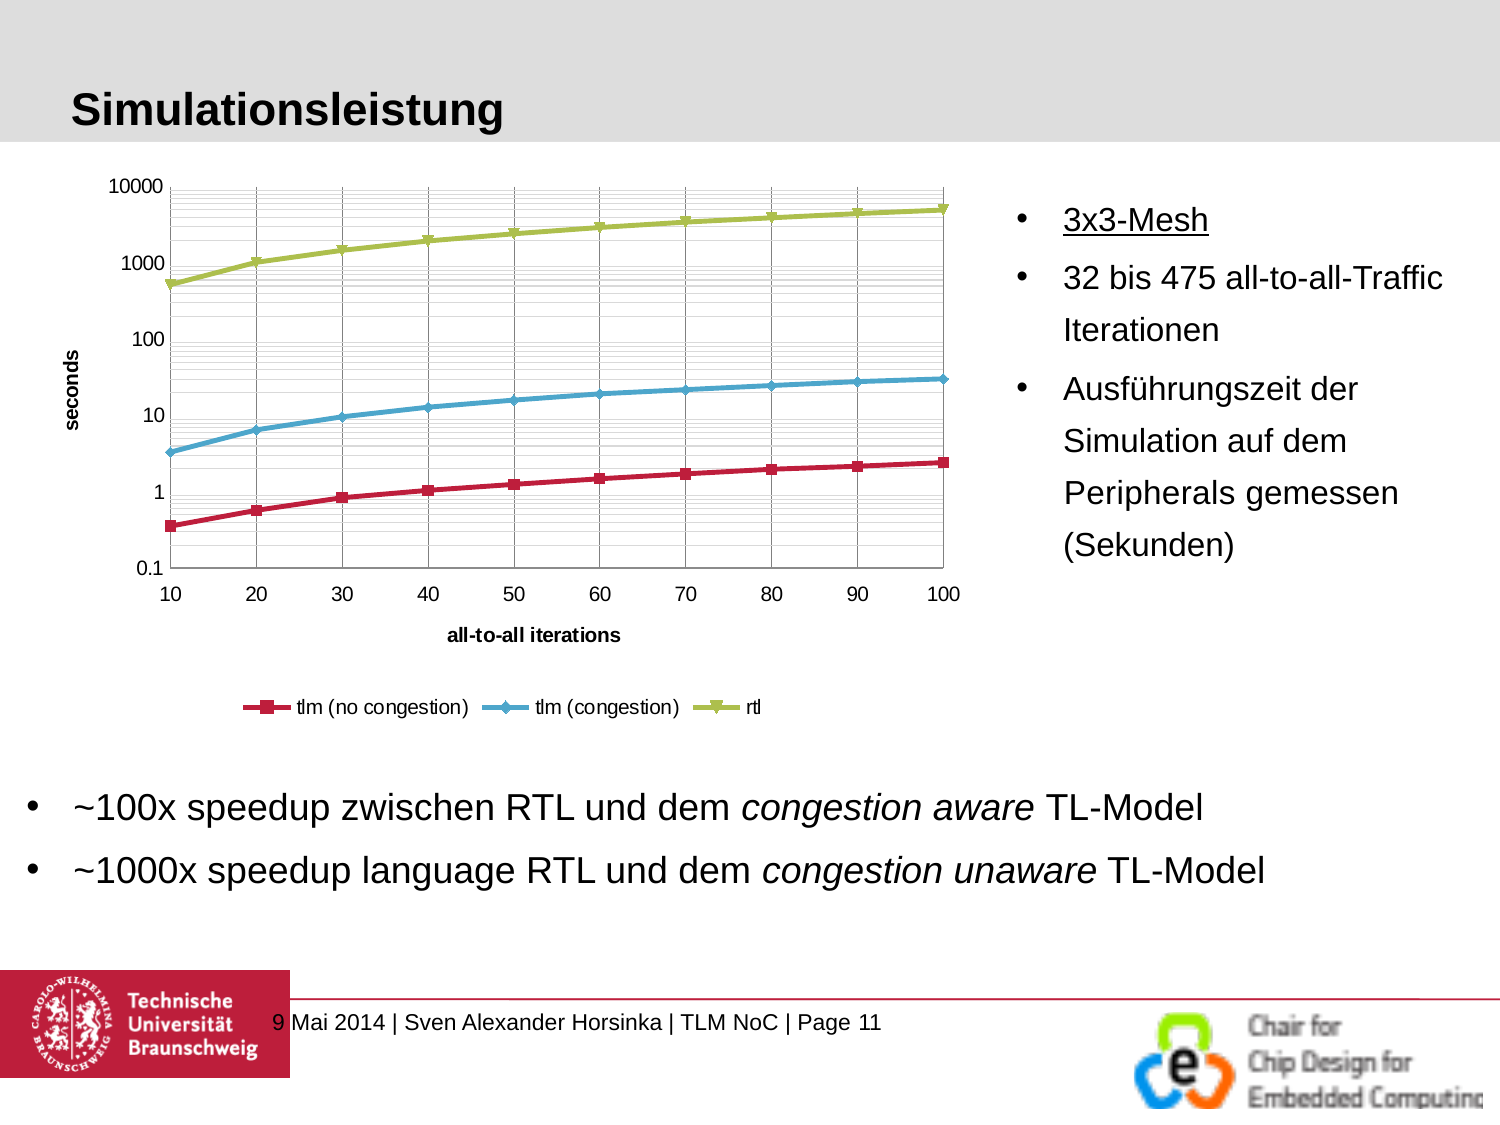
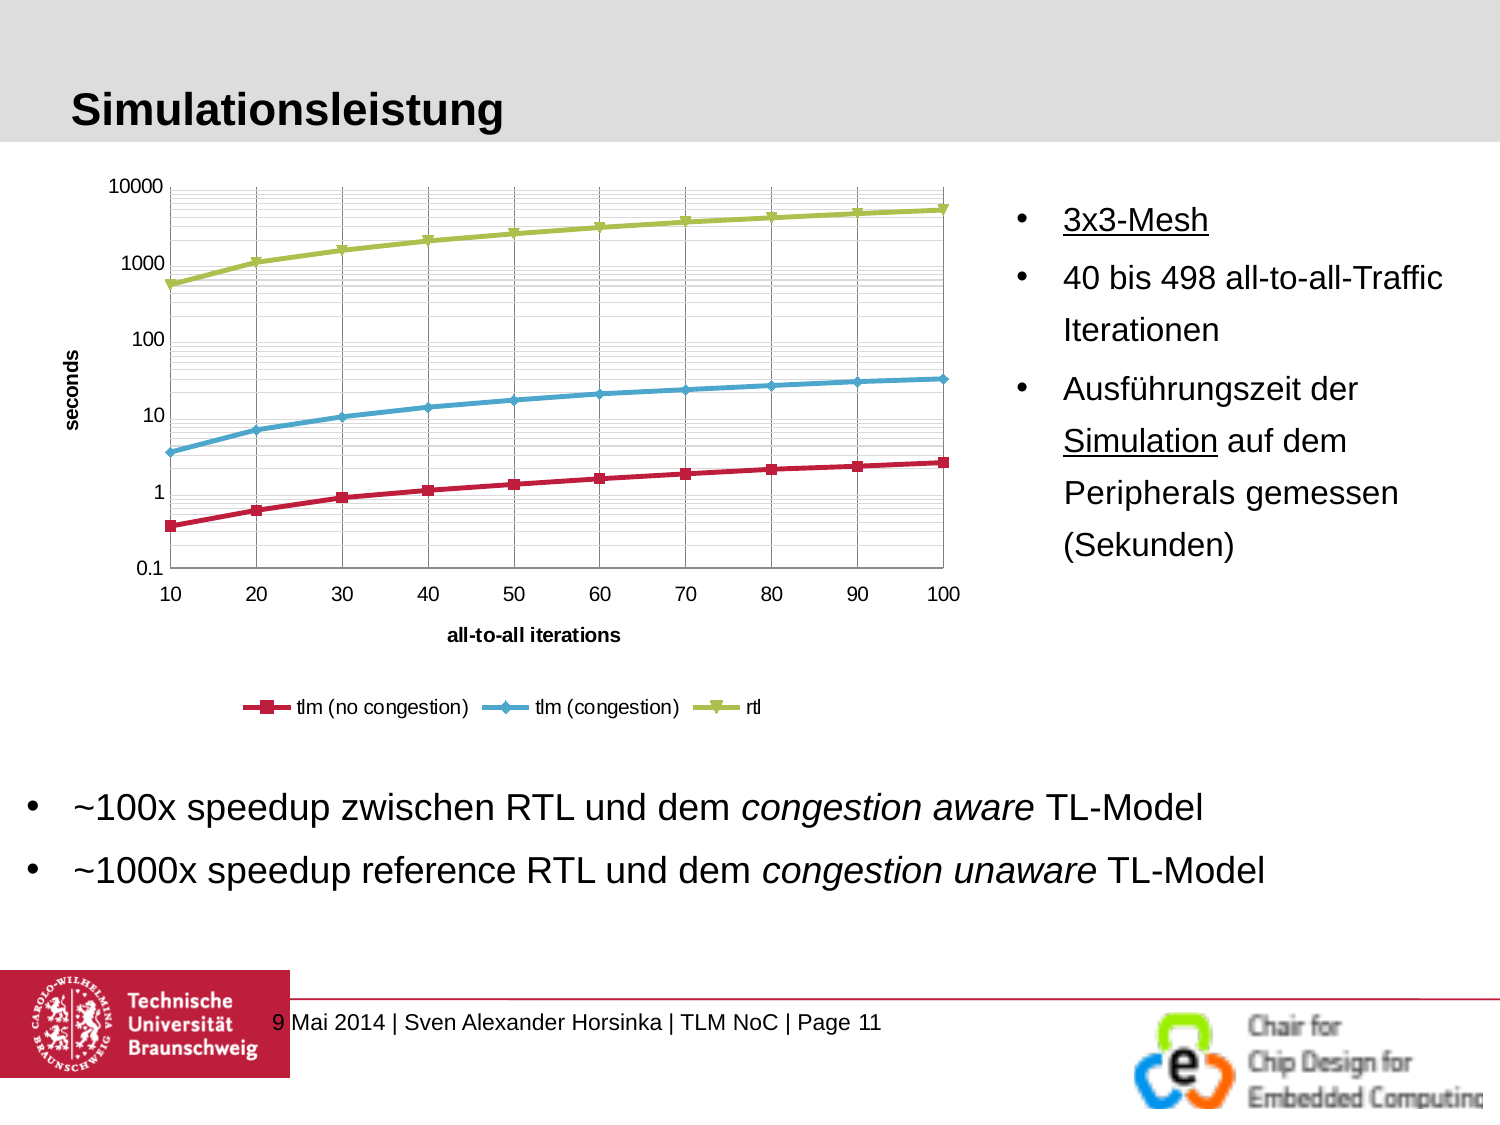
32 at (1082, 279): 32 -> 40
475: 475 -> 498
Simulation underline: none -> present
language: language -> reference
